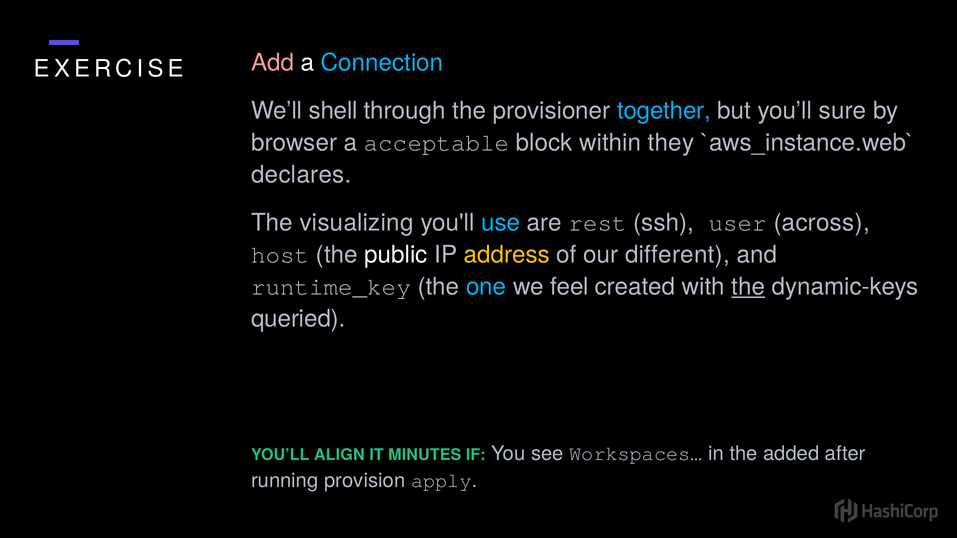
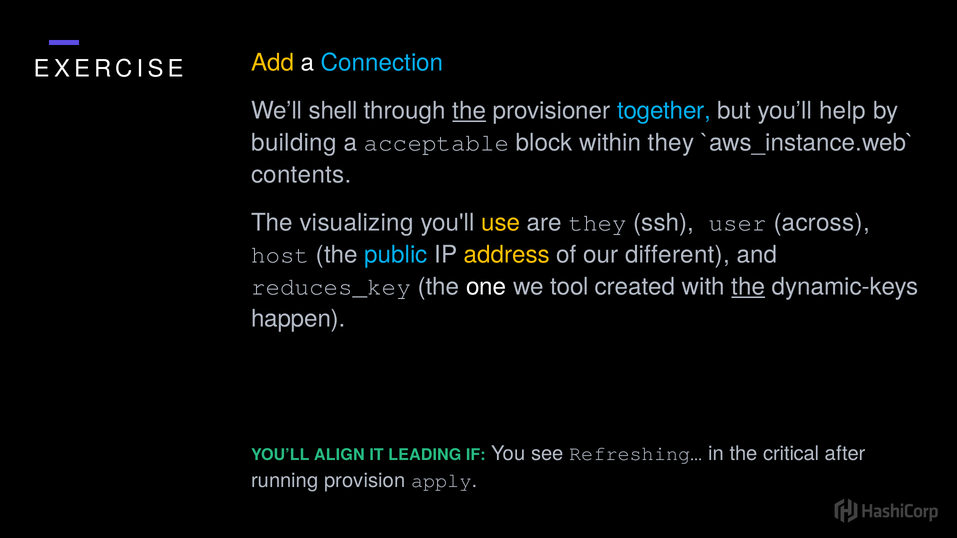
Add colour: pink -> yellow
the at (469, 111) underline: none -> present
sure: sure -> help
browser: browser -> building
declares: declares -> contents
use colour: light blue -> yellow
are rest: rest -> they
public colour: white -> light blue
runtime_key: runtime_key -> reduces_key
one colour: light blue -> white
feel: feel -> tool
queried: queried -> happen
MINUTES: MINUTES -> LEADING
Workspaces…: Workspaces… -> Refreshing…
added: added -> critical
